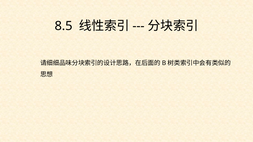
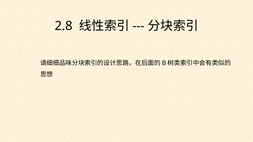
8.5: 8.5 -> 2.8
